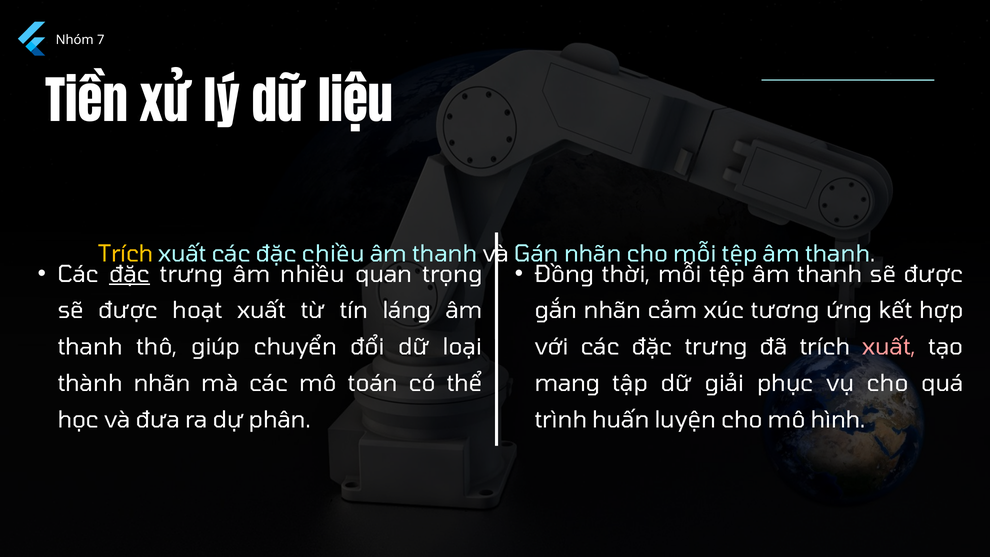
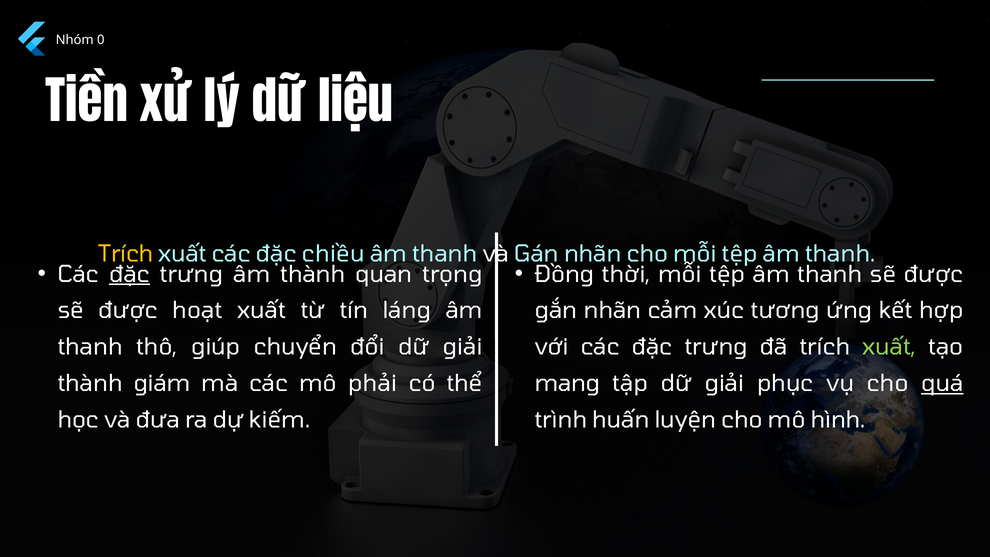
7: 7 -> 0
âm nhiều: nhiều -> thành
đổi dữ loại: loại -> giải
xuất at (889, 347) colour: pink -> light green
thành nhãn: nhãn -> giám
toán: toán -> phải
quá underline: none -> present
phân: phân -> kiếm
